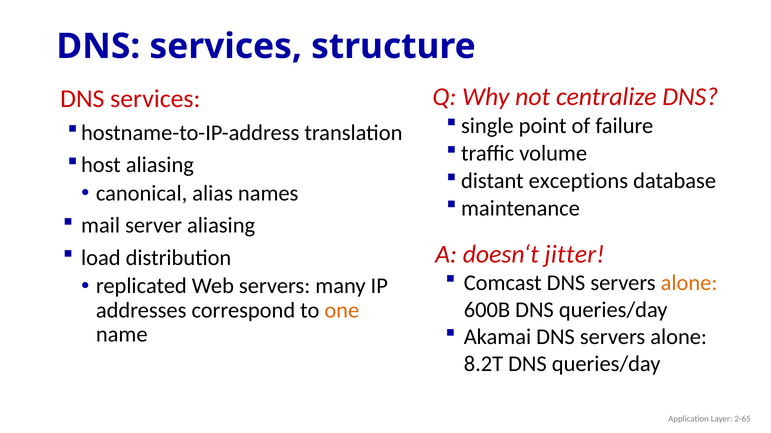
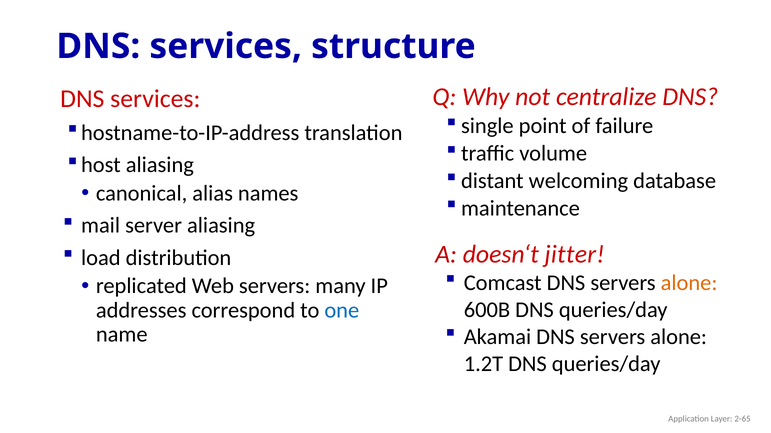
exceptions: exceptions -> welcoming
one colour: orange -> blue
8.2T: 8.2T -> 1.2T
